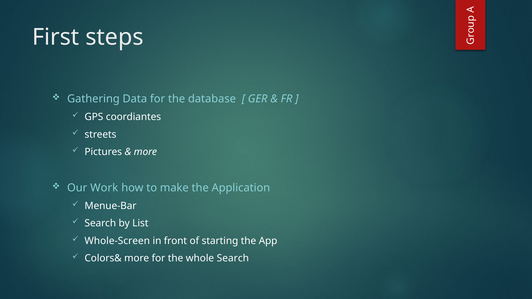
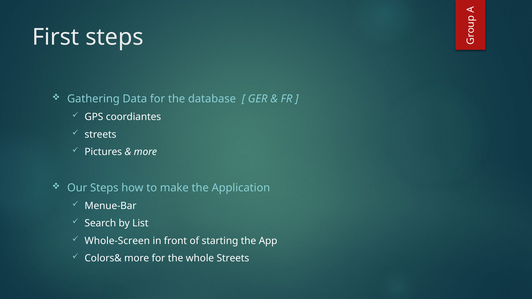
Our Work: Work -> Steps
whole Search: Search -> Streets
